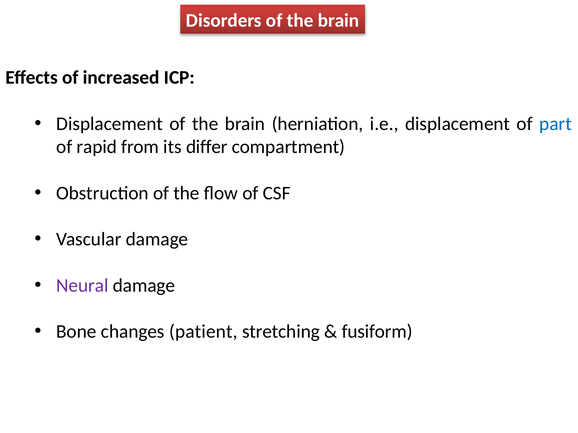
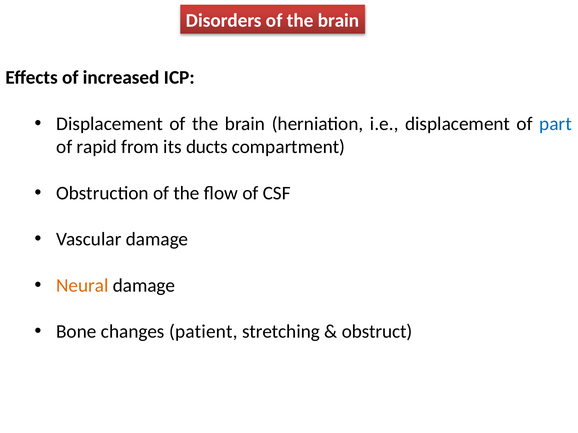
differ: differ -> ducts
Neural colour: purple -> orange
fusiform: fusiform -> obstruct
